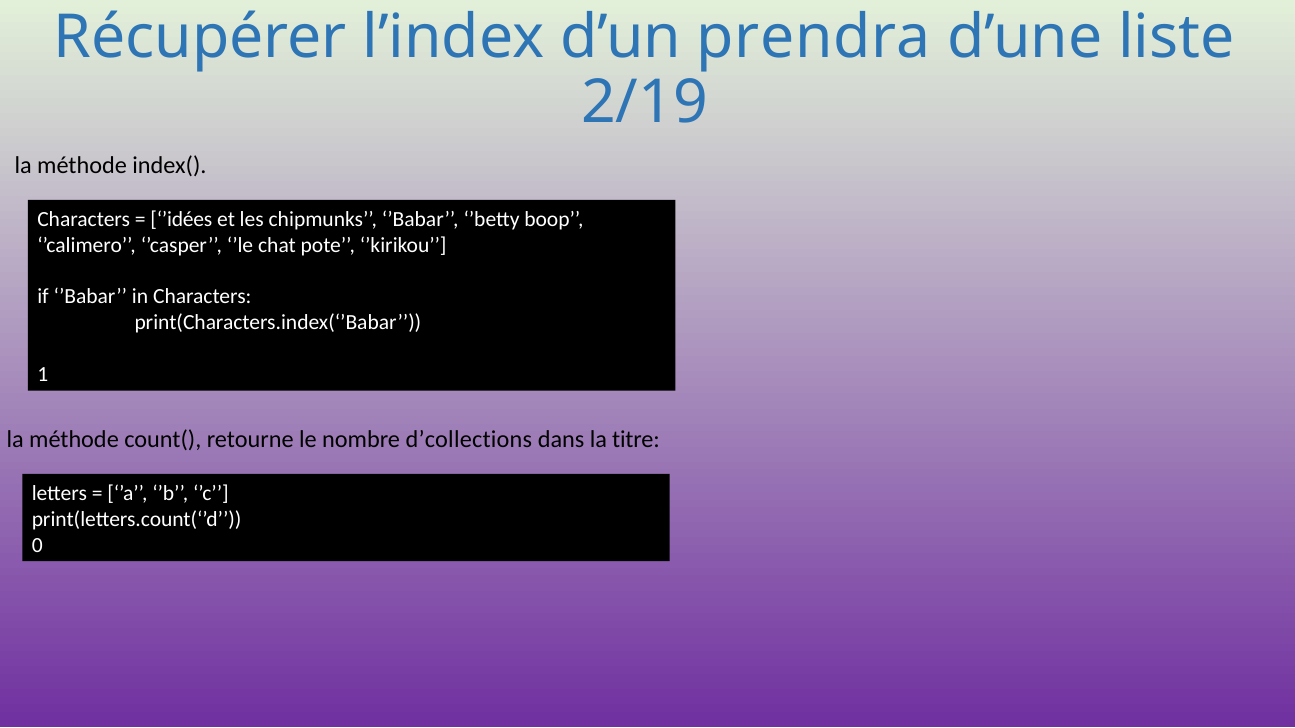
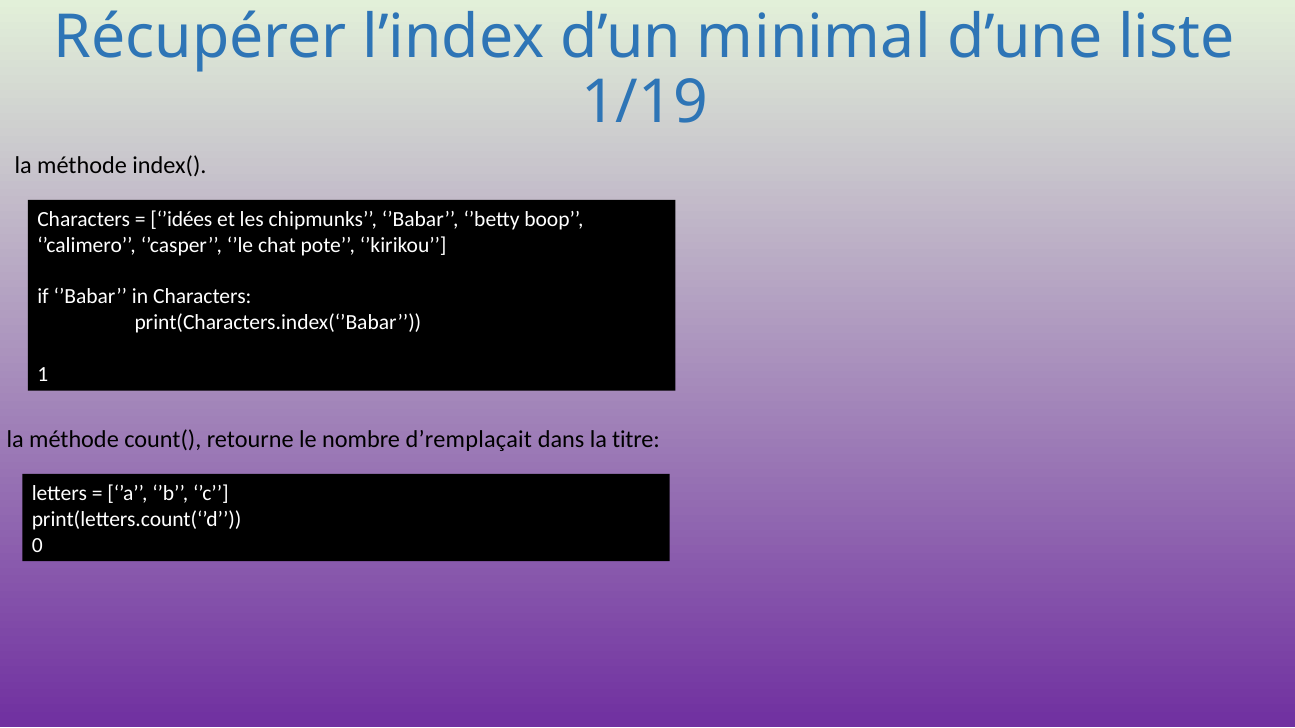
prendra: prendra -> minimal
2/19: 2/19 -> 1/19
d’collections: d’collections -> d’remplaçait
